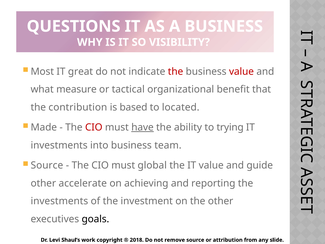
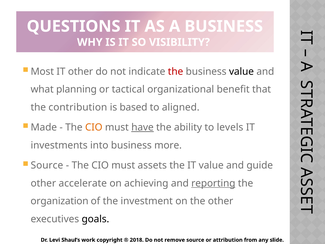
IT great: great -> other
value at (241, 71) colour: red -> black
measure: measure -> planning
located: located -> aligned
CIO at (94, 127) colour: red -> orange
trying: trying -> levels
team: team -> more
global: global -> assets
reporting underline: none -> present
investments at (59, 201): investments -> organization
